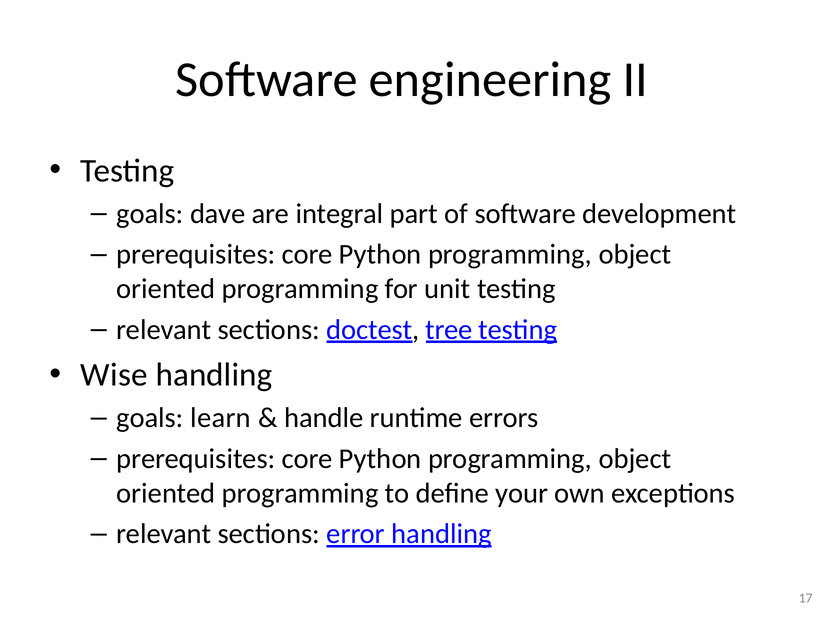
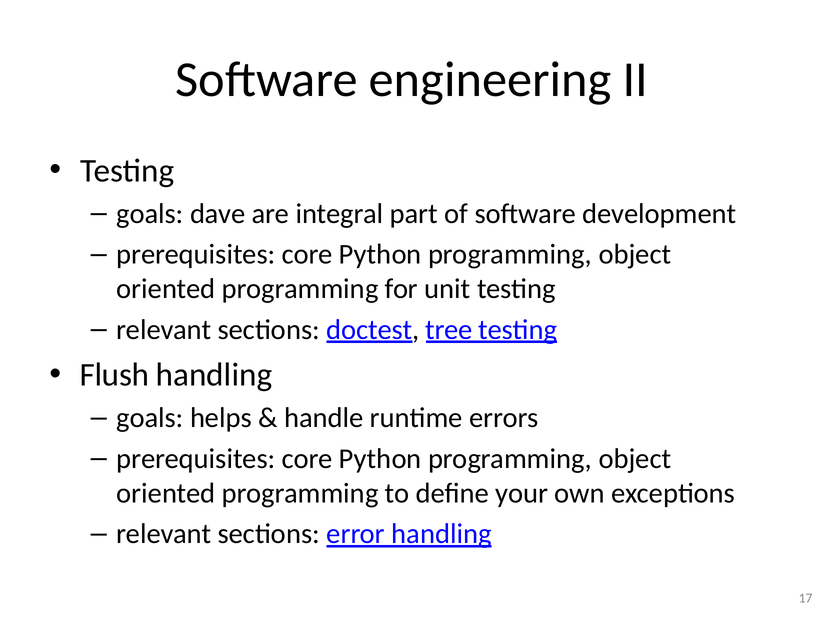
Wise: Wise -> Flush
learn: learn -> helps
